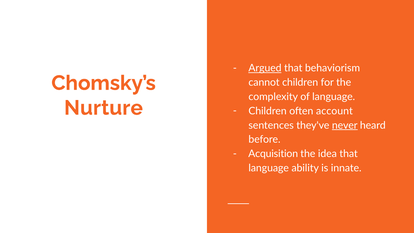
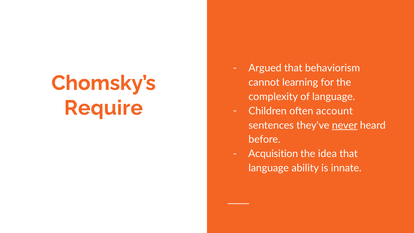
Argued underline: present -> none
cannot children: children -> learning
Nurture: Nurture -> Require
